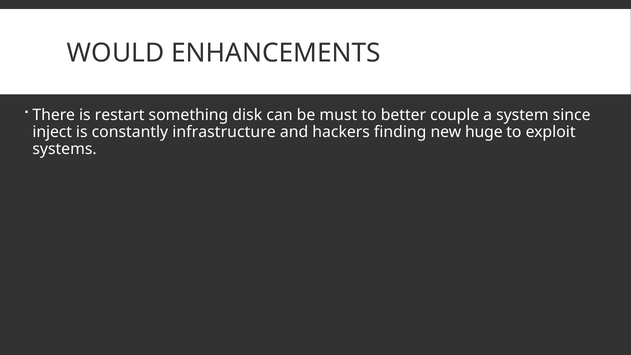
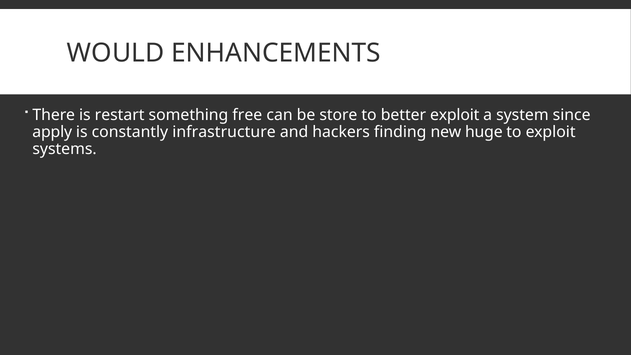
disk: disk -> free
must: must -> store
better couple: couple -> exploit
inject: inject -> apply
